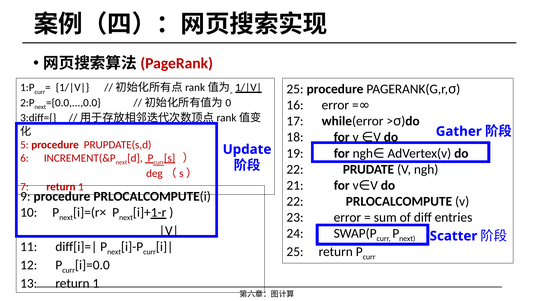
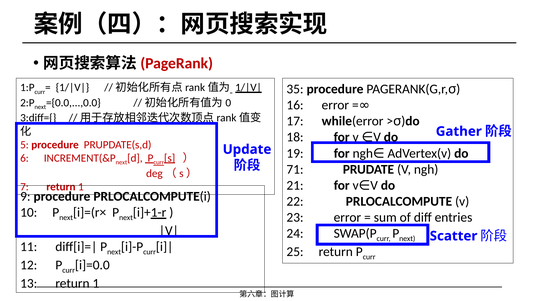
25 at (295, 89): 25 -> 35
22 at (295, 169): 22 -> 71
